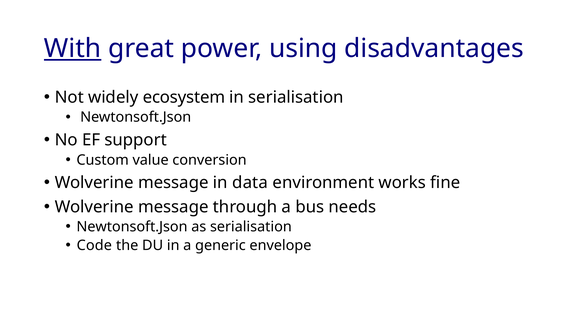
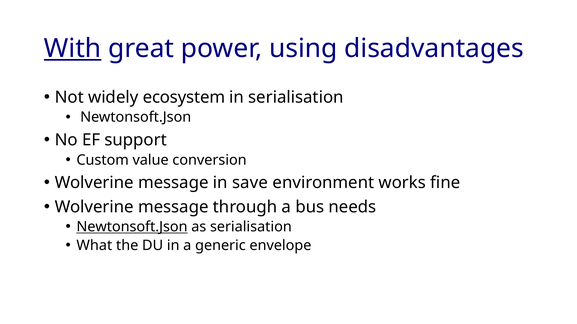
data: data -> save
Newtonsoft.Json at (132, 227) underline: none -> present
Code: Code -> What
